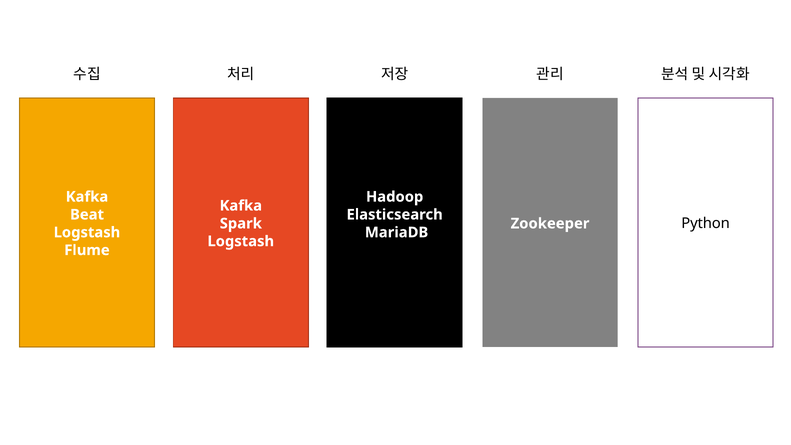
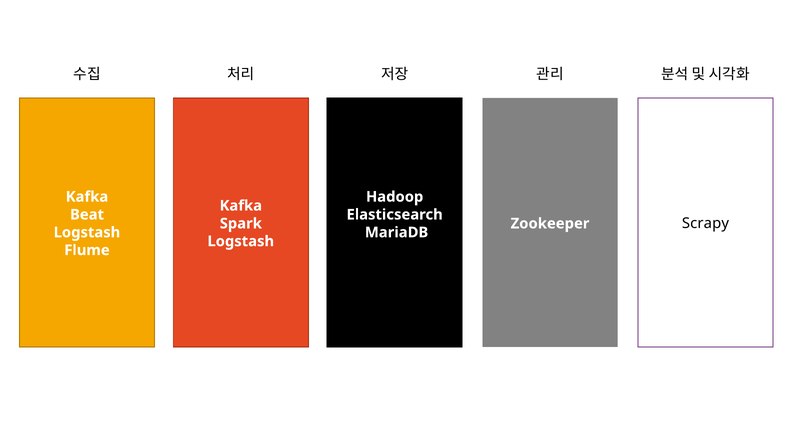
Python: Python -> Scrapy
